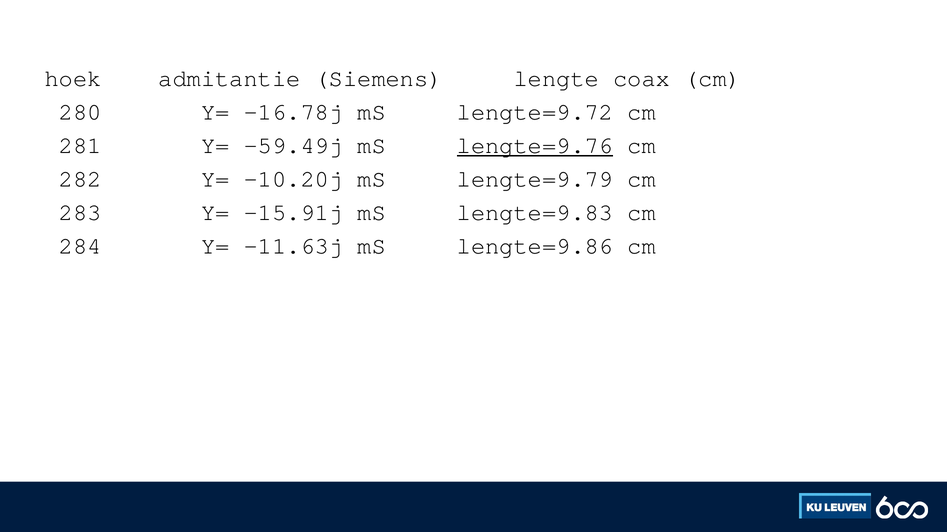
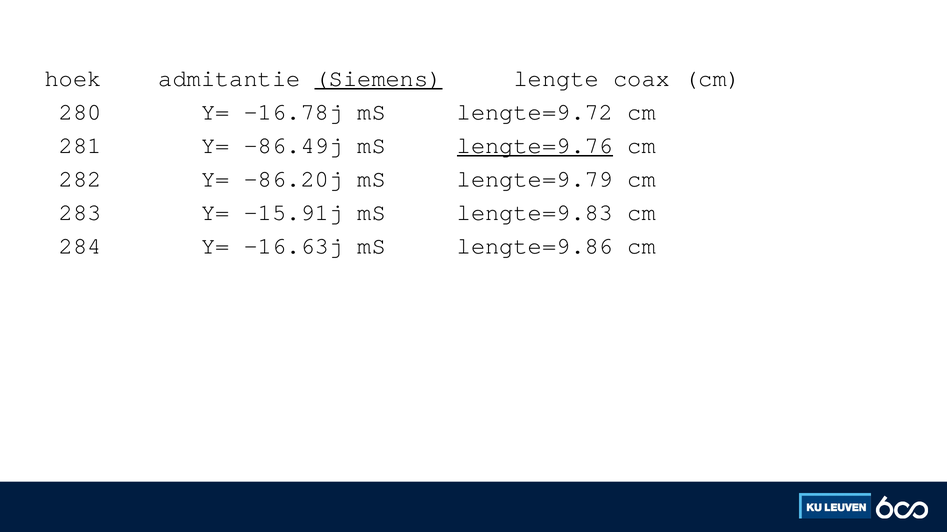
Siemens underline: none -> present
-59.49j: -59.49j -> -86.49j
-10.20j: -10.20j -> -86.20j
-11.63j: -11.63j -> -16.63j
